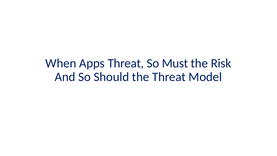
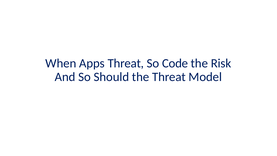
Must: Must -> Code
